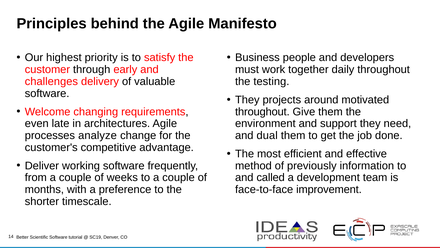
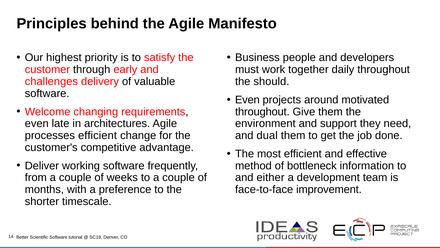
testing: testing -> should
They at (247, 100): They -> Even
processes analyze: analyze -> efficient
previously: previously -> bottleneck
called: called -> either
